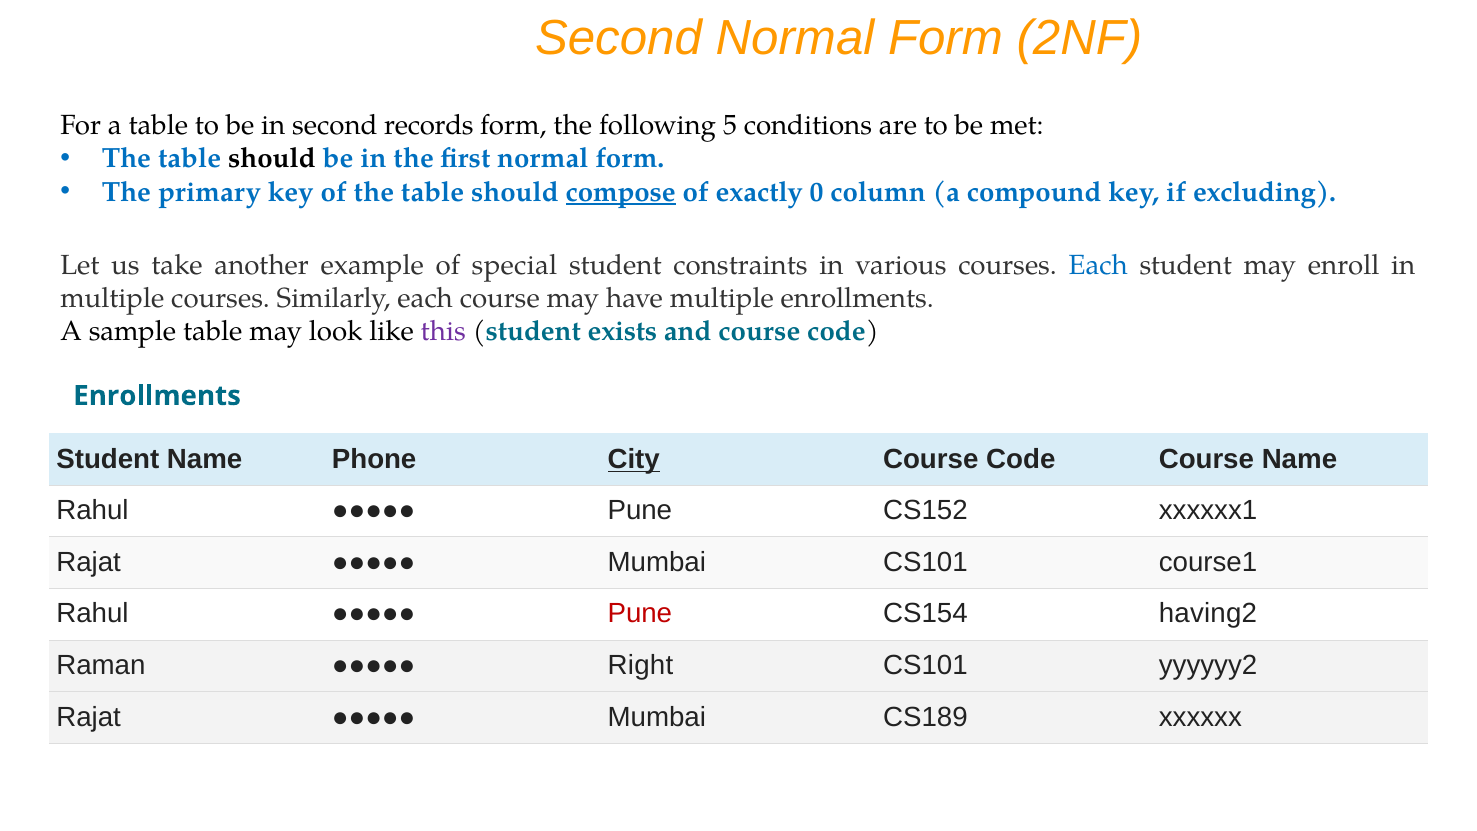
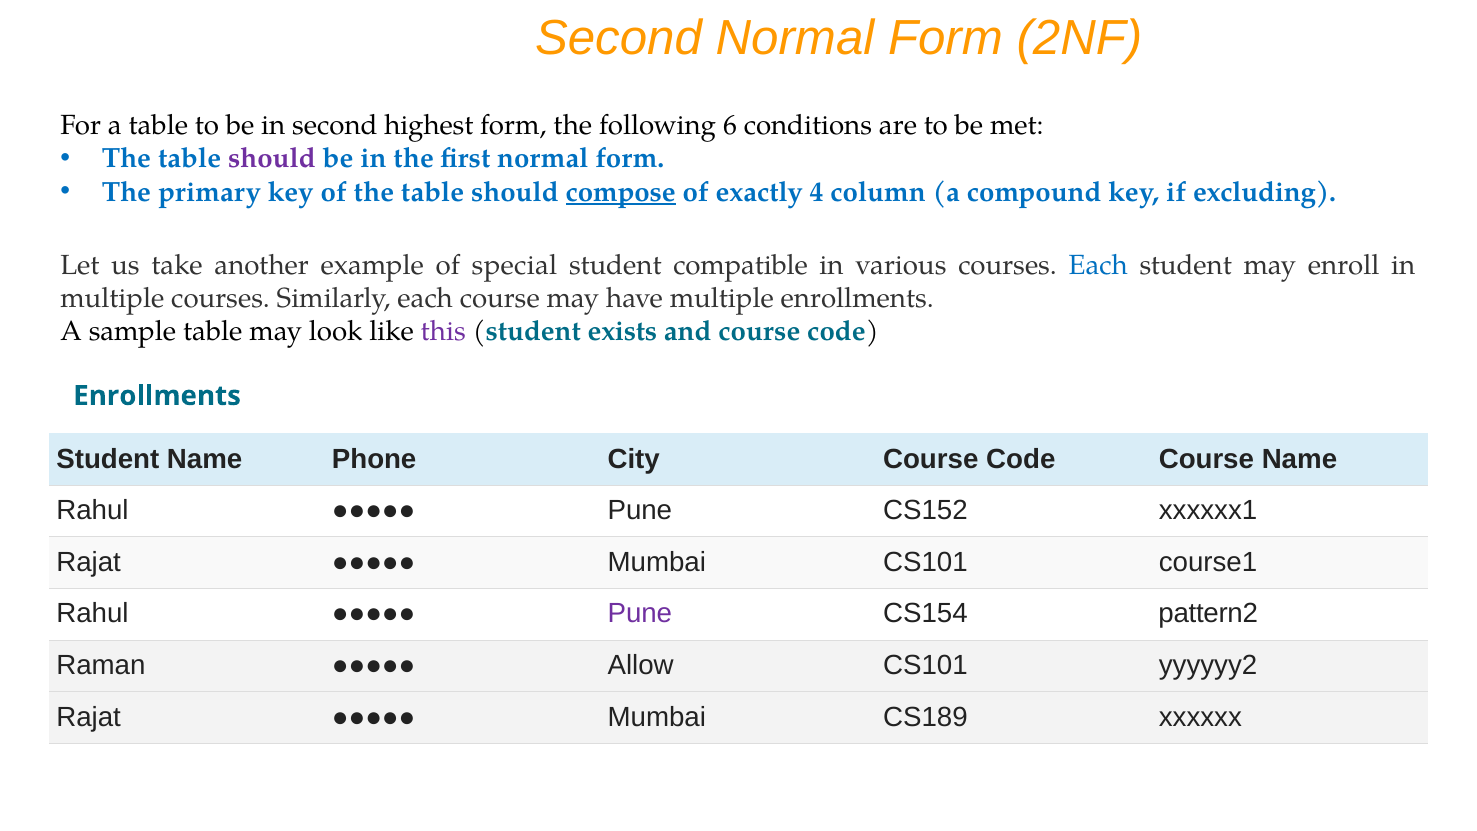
records: records -> highest
5: 5 -> 6
should at (272, 159) colour: black -> purple
0: 0 -> 4
constraints: constraints -> compatible
City underline: present -> none
Pune at (640, 614) colour: red -> purple
having2: having2 -> pattern2
Right: Right -> Allow
